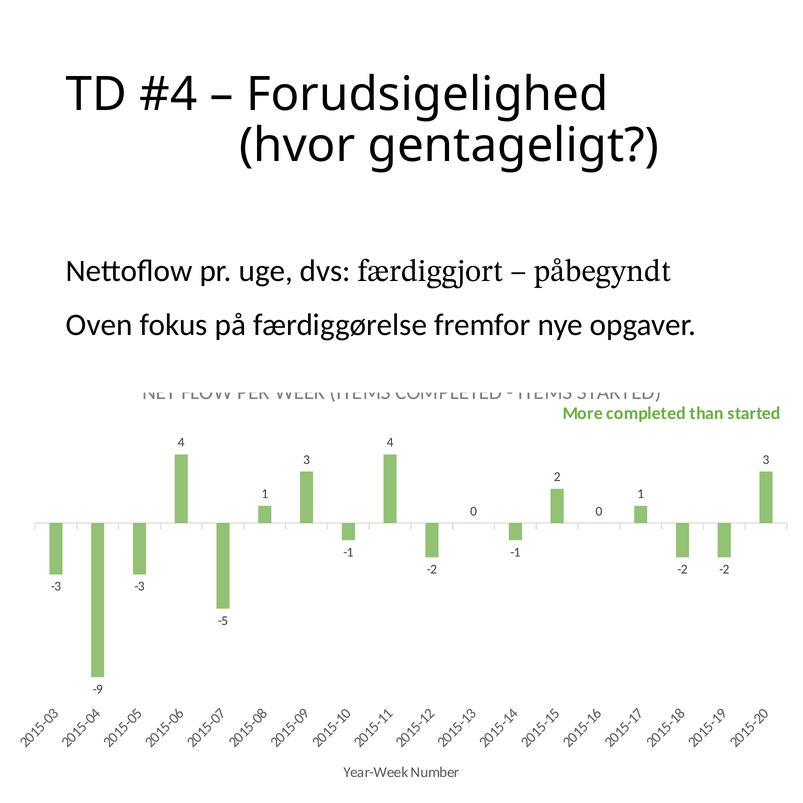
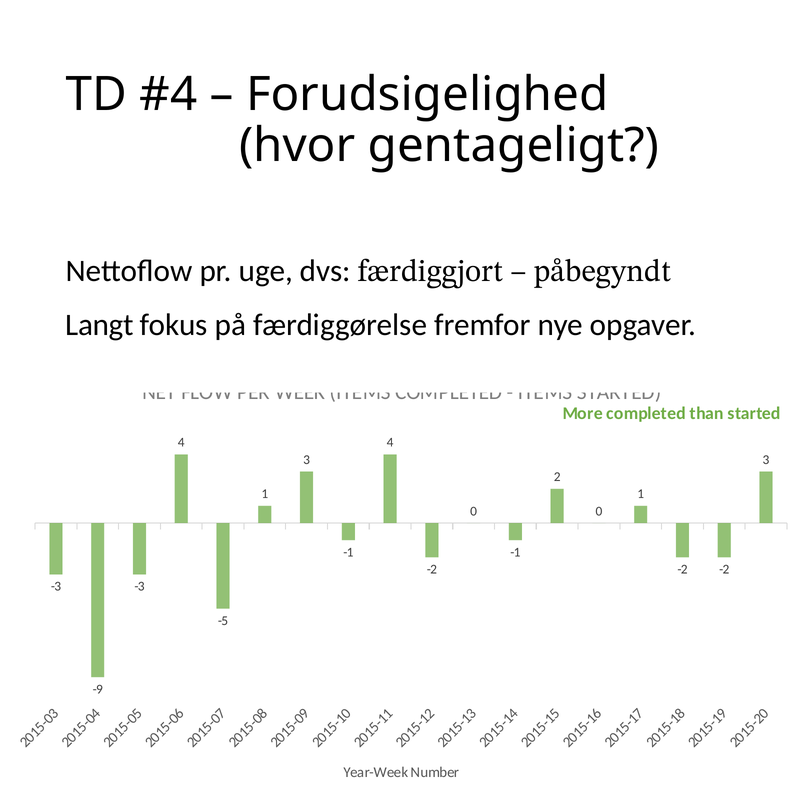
Oven: Oven -> Langt
